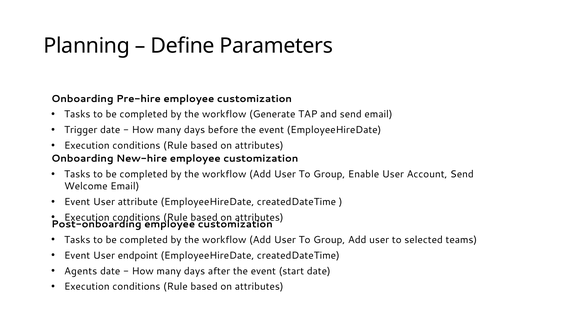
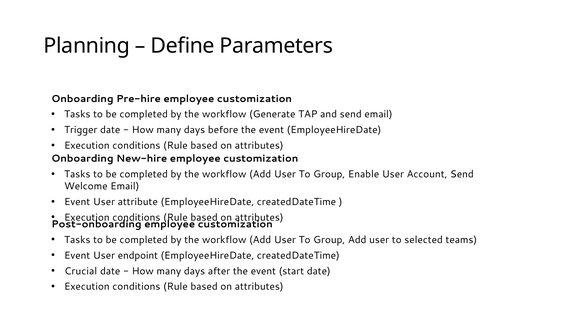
Agents: Agents -> Crucial
